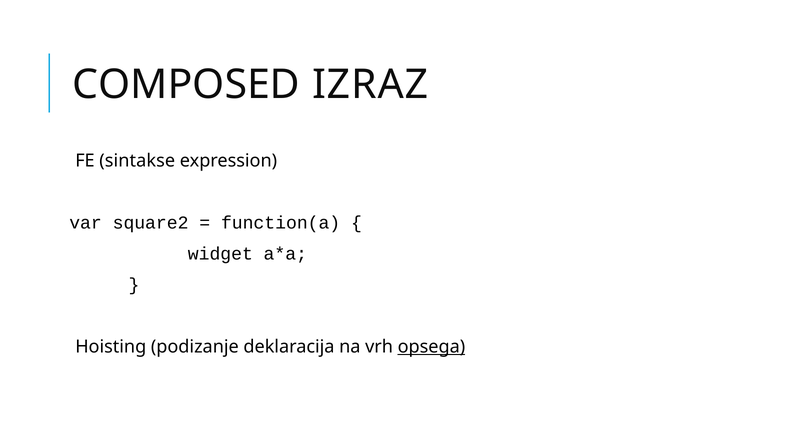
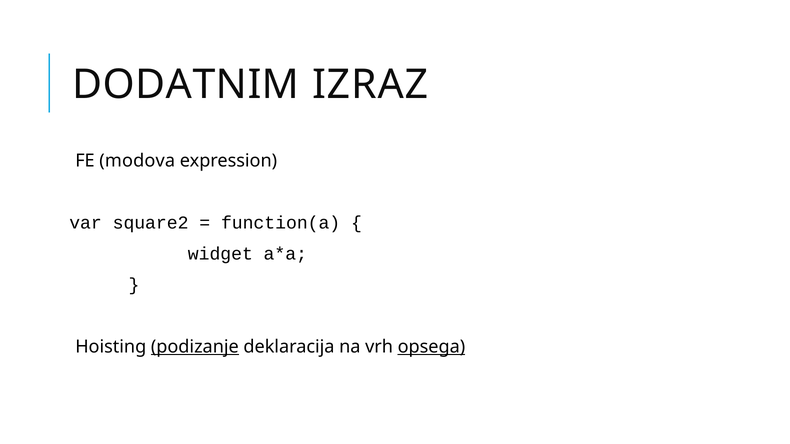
COMPOSED: COMPOSED -> DODATNIM
sintakse: sintakse -> modova
podizanje underline: none -> present
